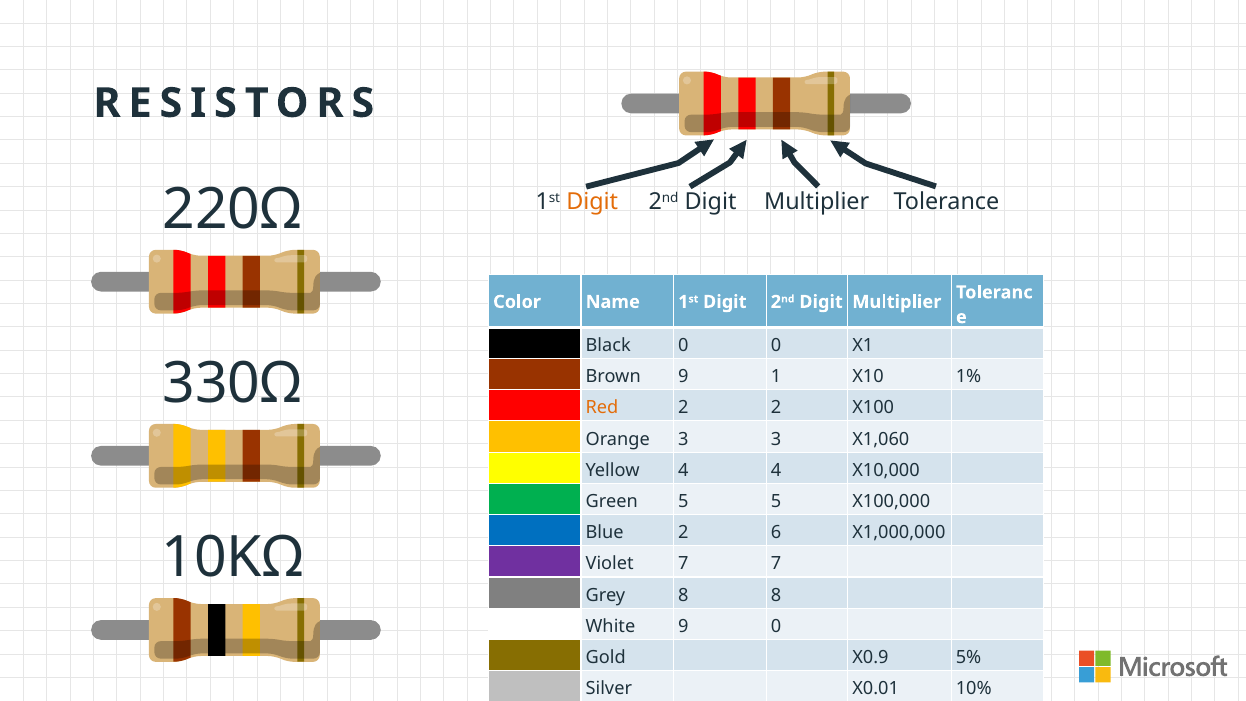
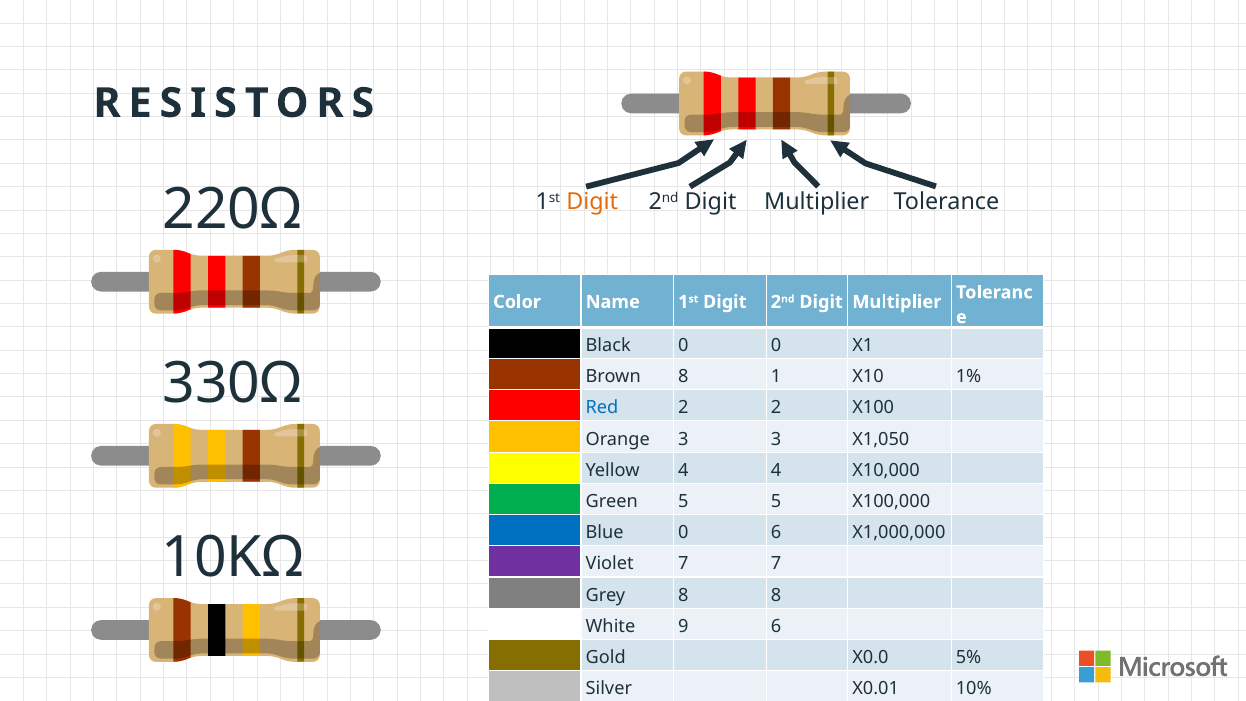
Brown 9: 9 -> 8
Red colour: orange -> blue
X1,060: X1,060 -> X1,050
Blue 2: 2 -> 0
9 0: 0 -> 6
X0.9: X0.9 -> X0.0
